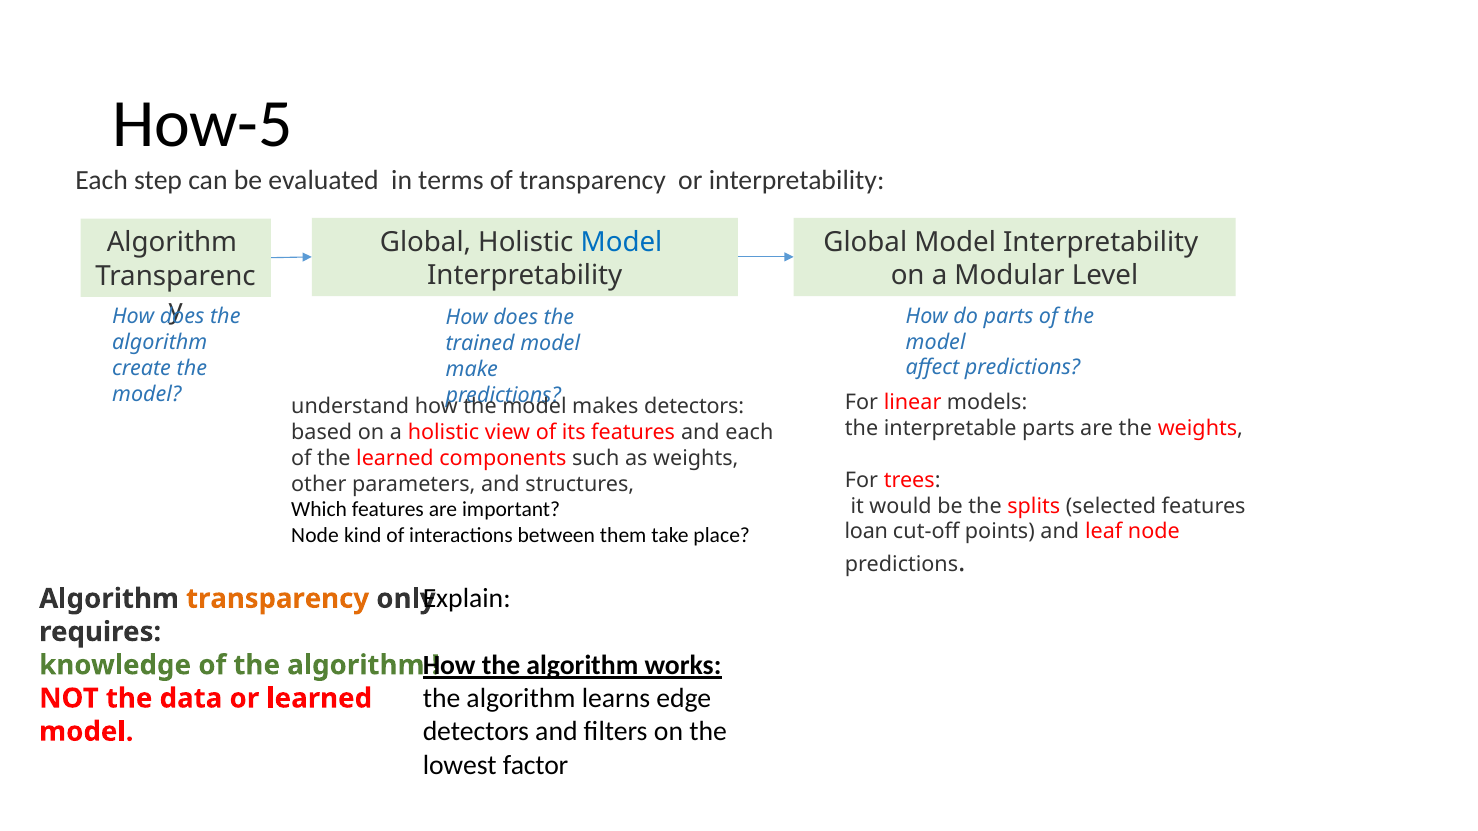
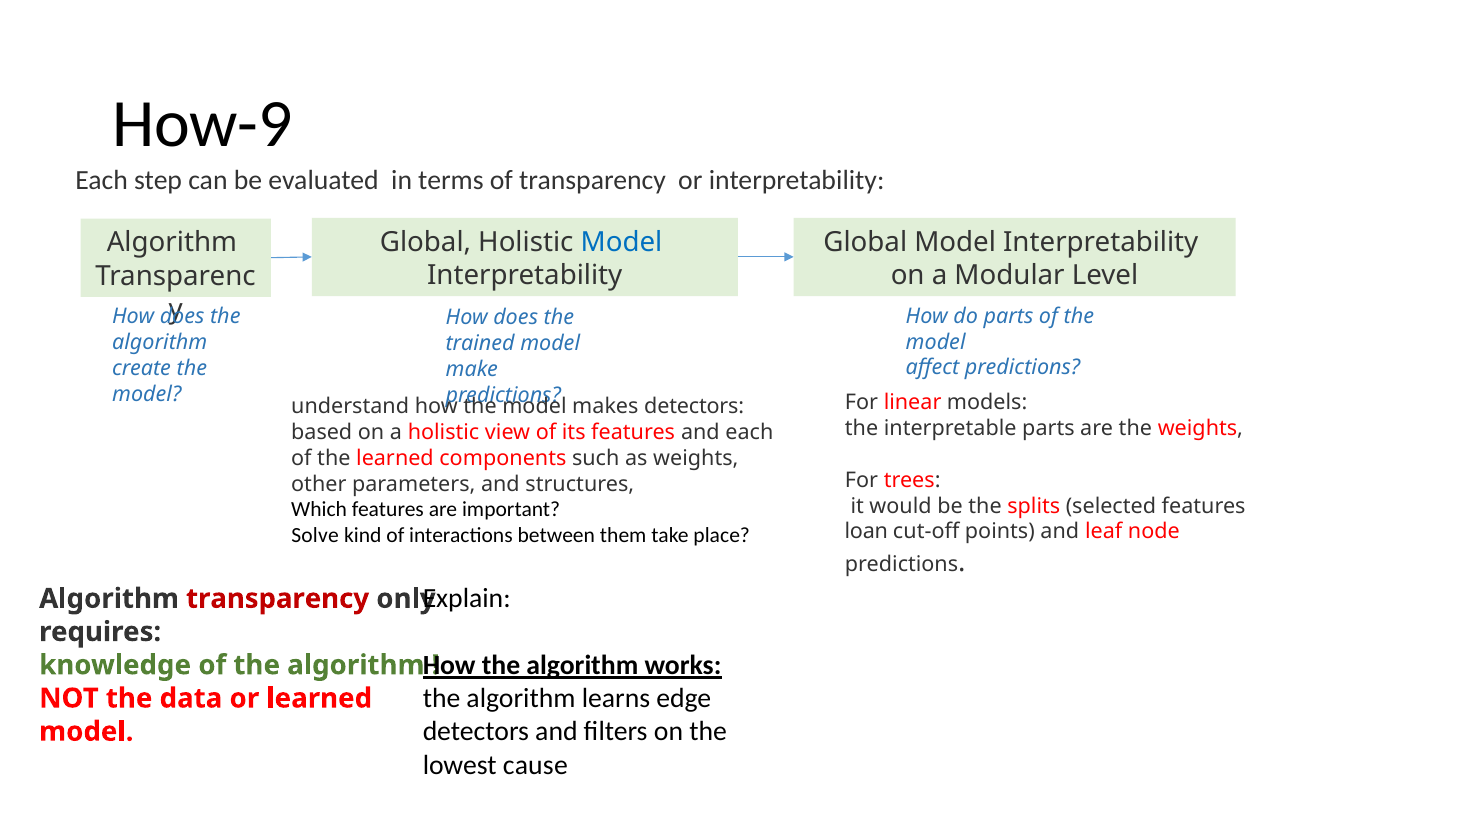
How-5: How-5 -> How-9
Node at (315, 536): Node -> Solve
transparency at (278, 599) colour: orange -> red
factor: factor -> cause
